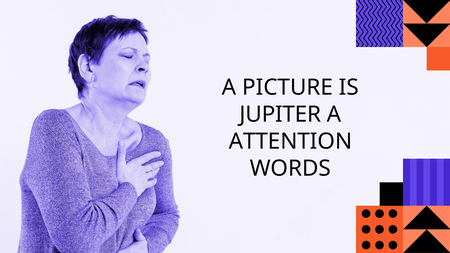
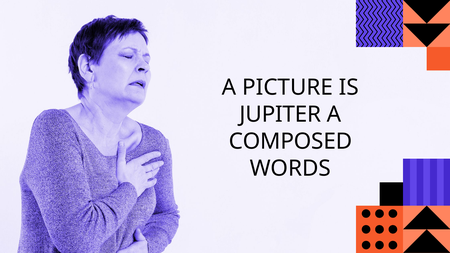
ATTENTION: ATTENTION -> COMPOSED
